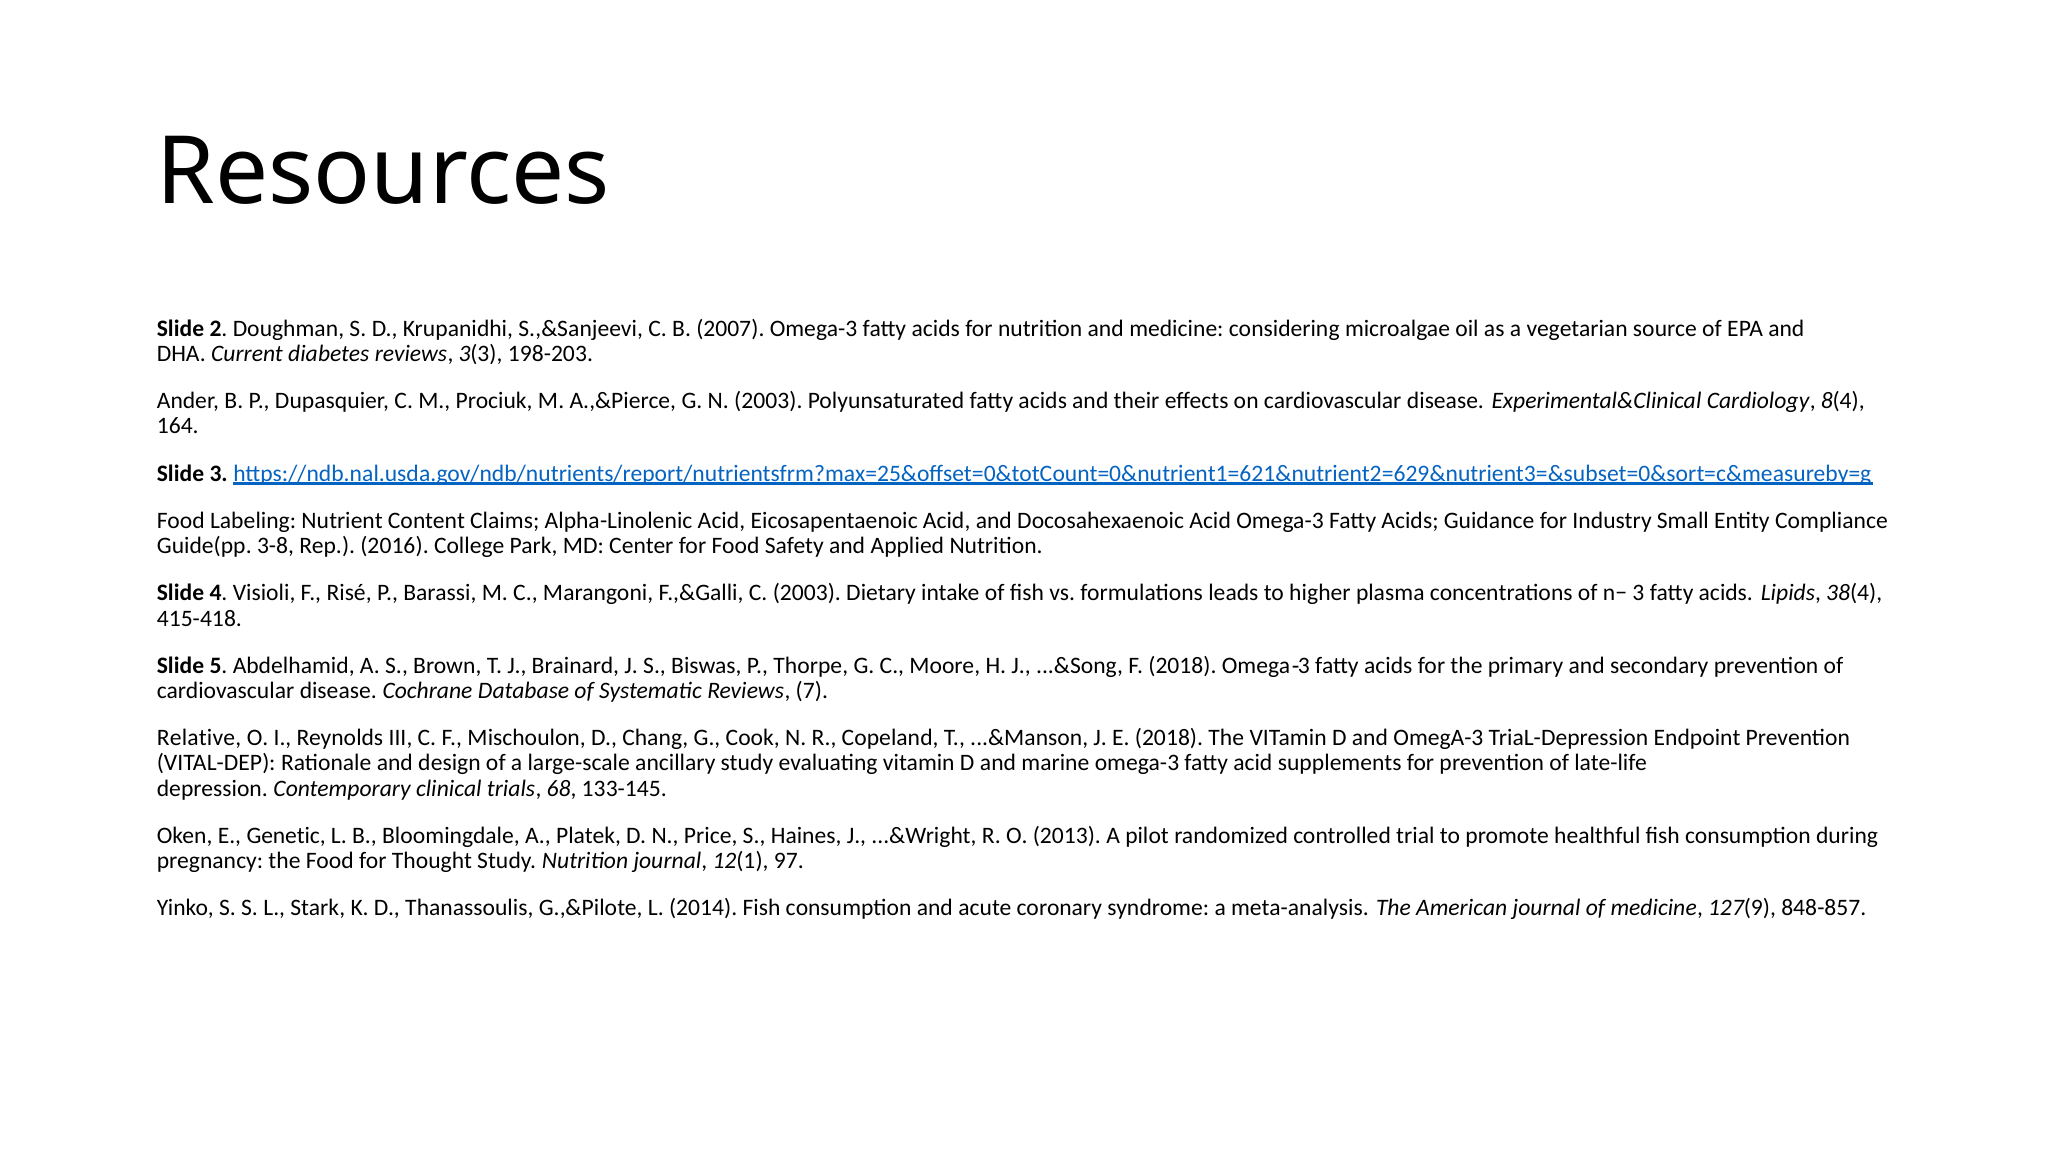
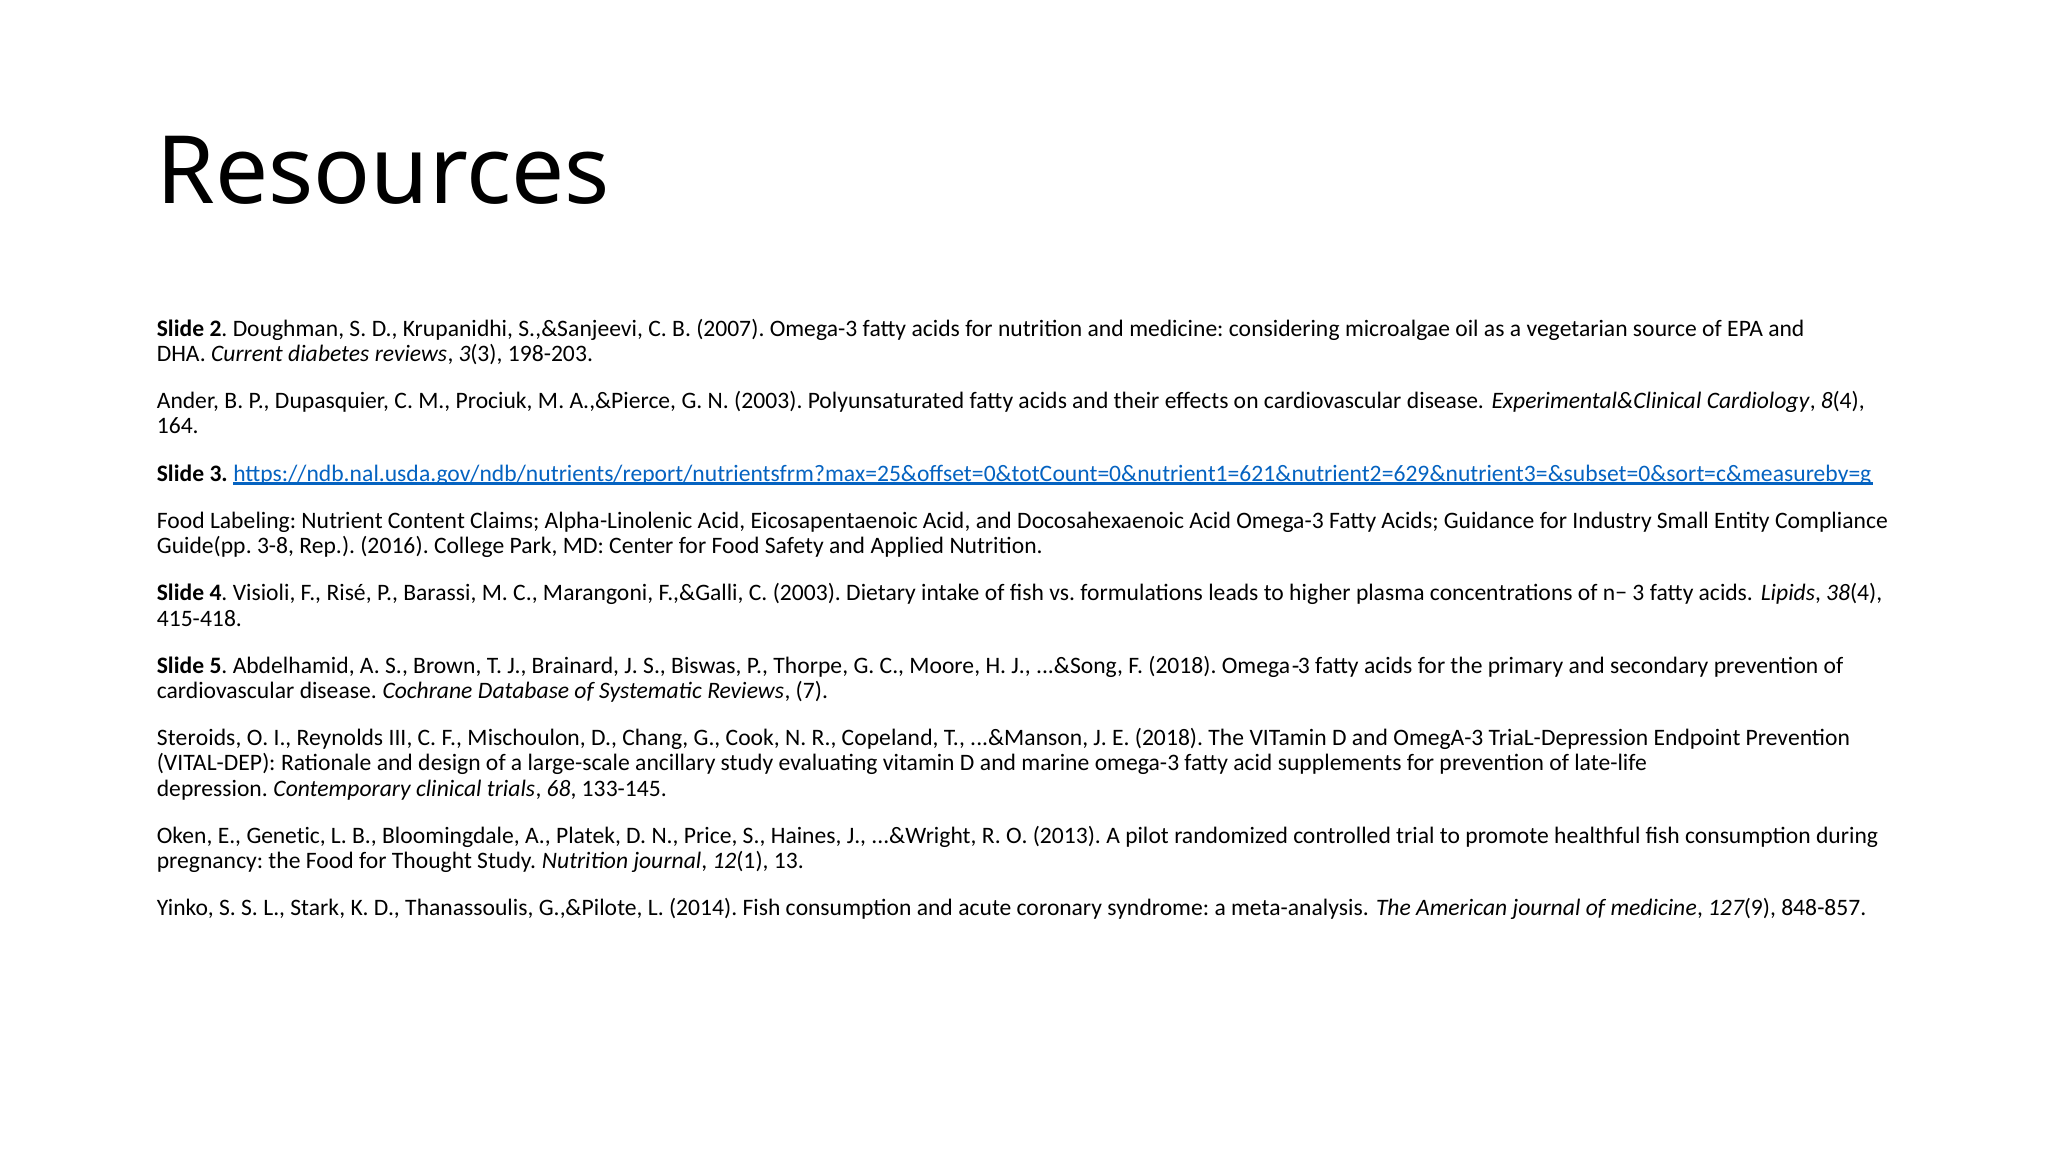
Relative: Relative -> Steroids
97: 97 -> 13
